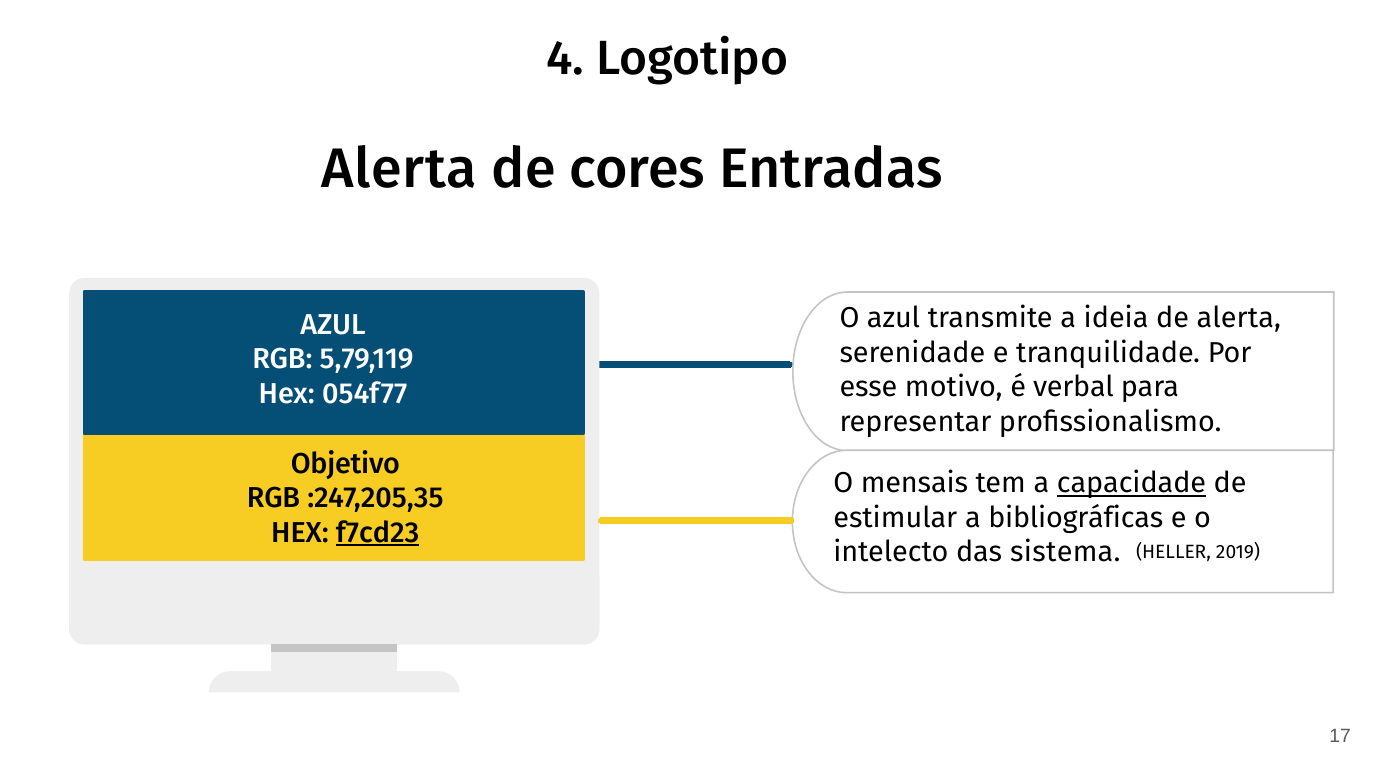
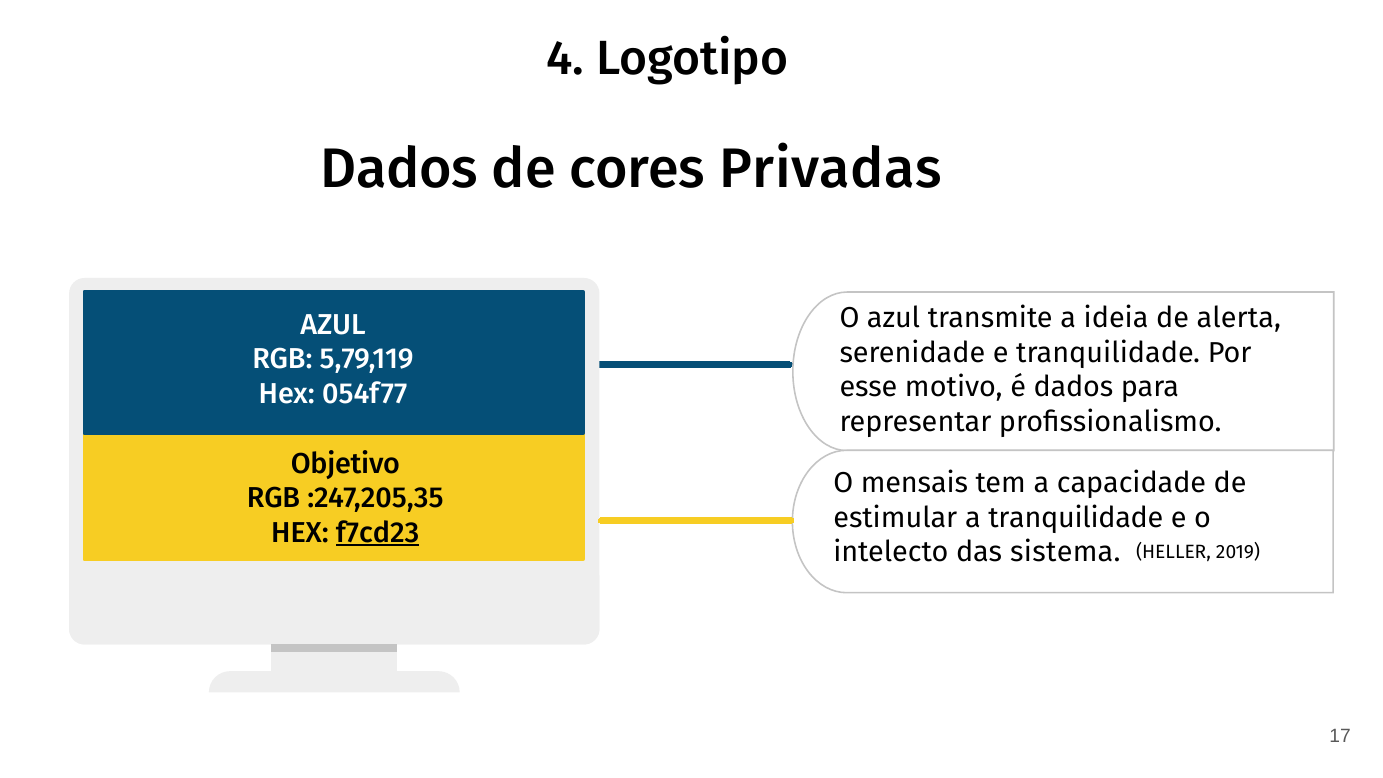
Alerta at (399, 169): Alerta -> Dados
Entradas: Entradas -> Privadas
é verbal: verbal -> dados
capacidade underline: present -> none
a bibliográficas: bibliográficas -> tranquilidade
